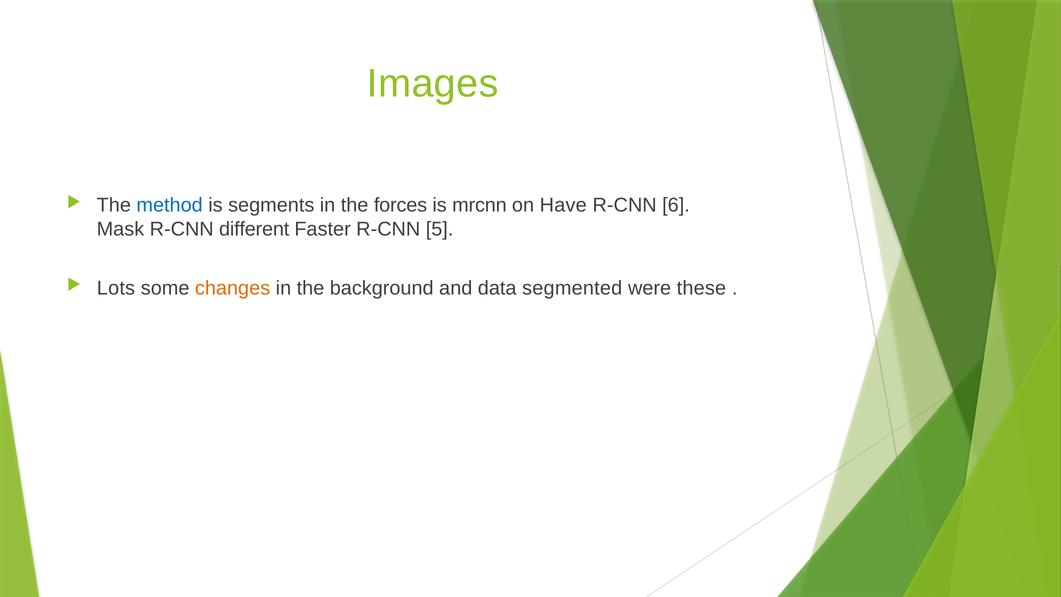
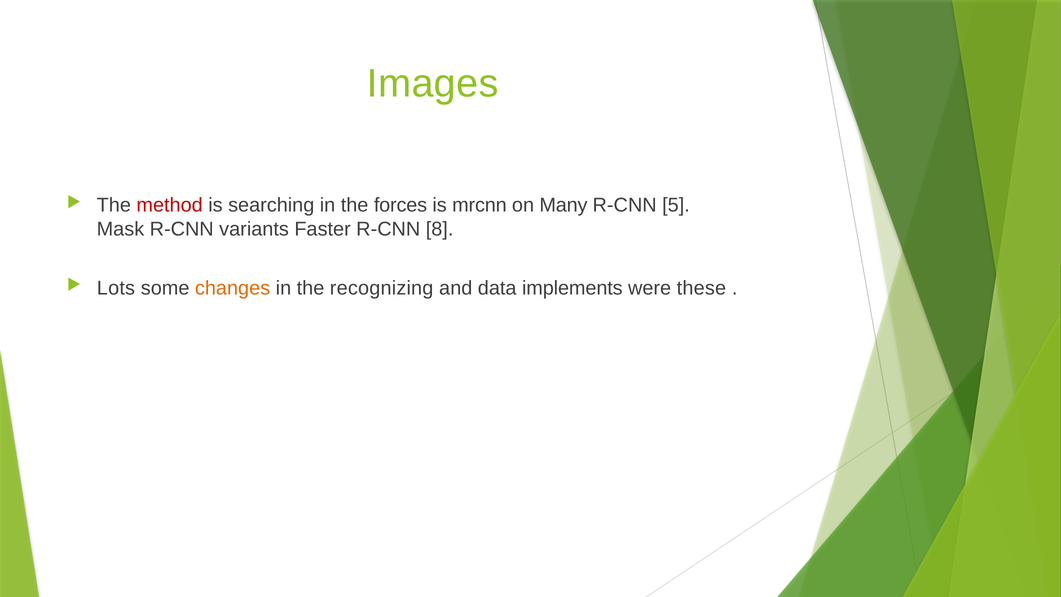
method colour: blue -> red
segments: segments -> searching
Have: Have -> Many
6: 6 -> 5
different: different -> variants
5: 5 -> 8
background: background -> recognizing
segmented: segmented -> implements
